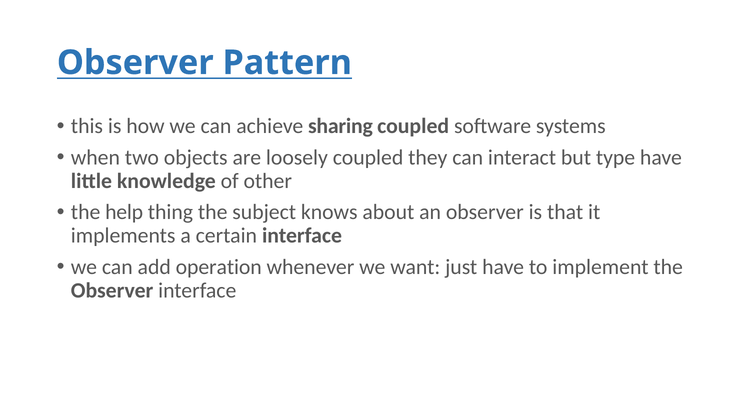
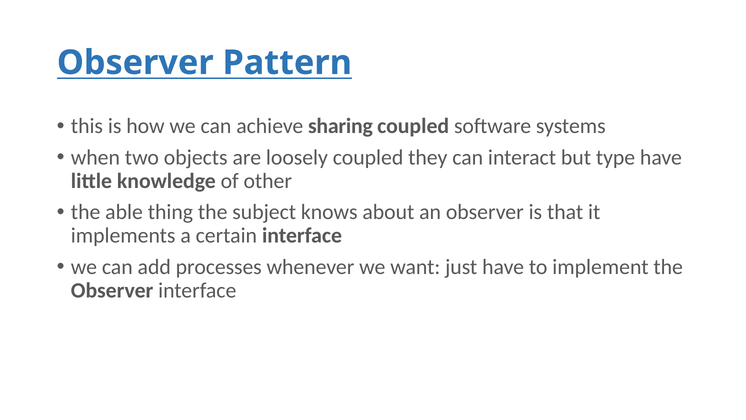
help: help -> able
operation: operation -> processes
